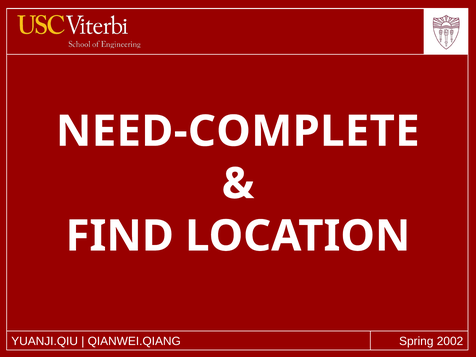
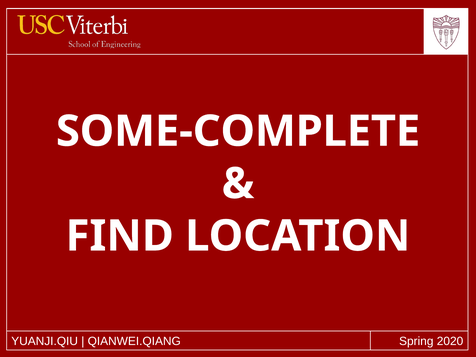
NEED-COMPLETE: NEED-COMPLETE -> SOME-COMPLETE
2002: 2002 -> 2020
